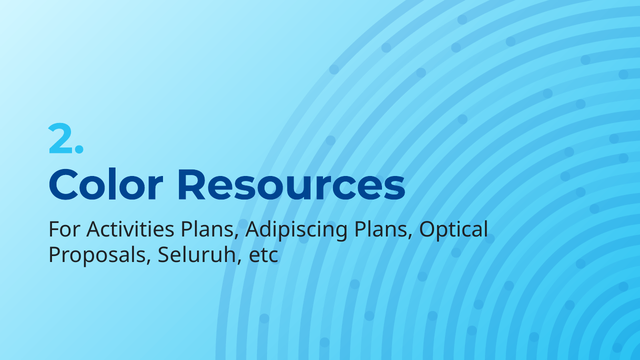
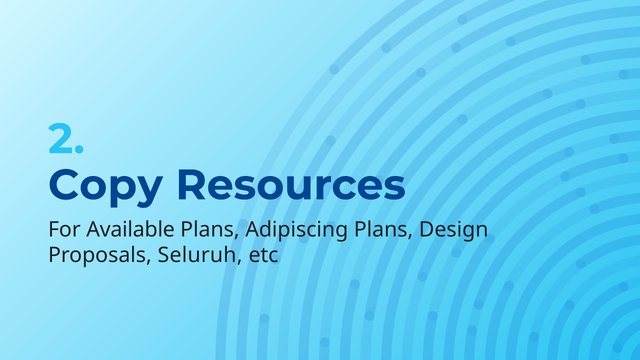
Color: Color -> Copy
Activities: Activities -> Available
Optical: Optical -> Design
